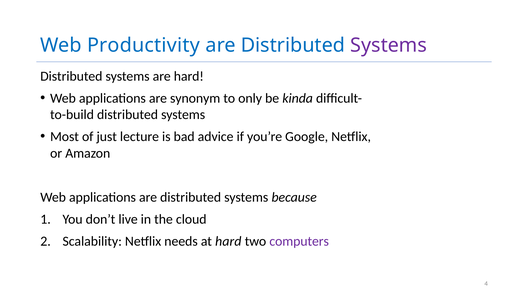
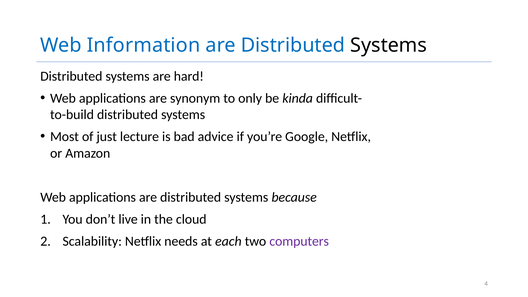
Productivity: Productivity -> Information
Systems at (389, 45) colour: purple -> black
at hard: hard -> each
